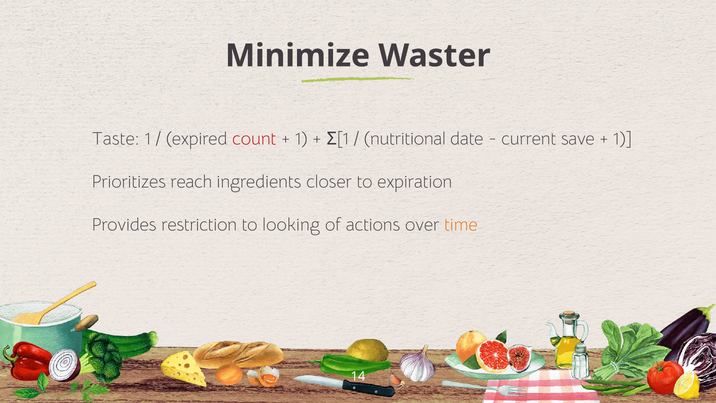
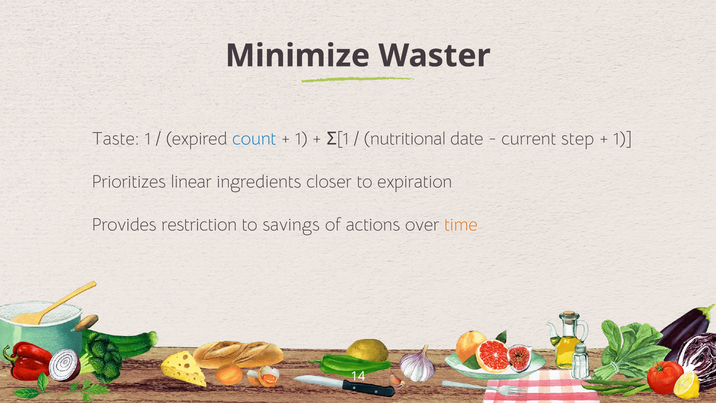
count colour: red -> blue
save: save -> step
reach: reach -> linear
looking: looking -> savings
